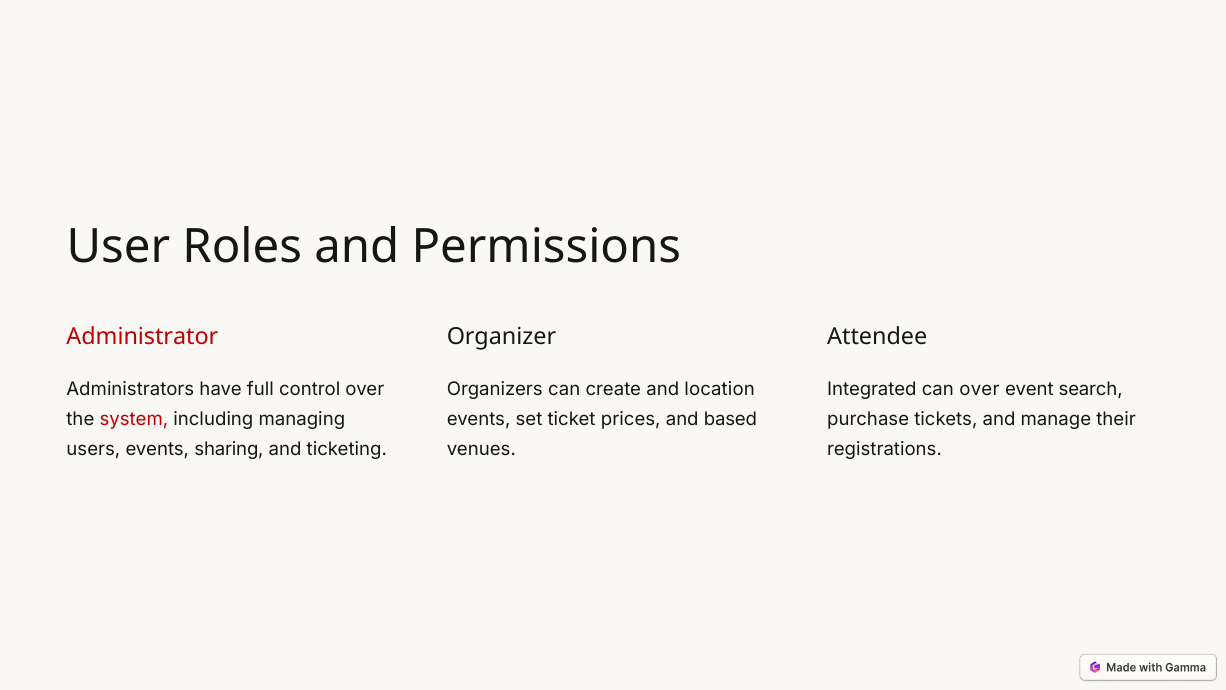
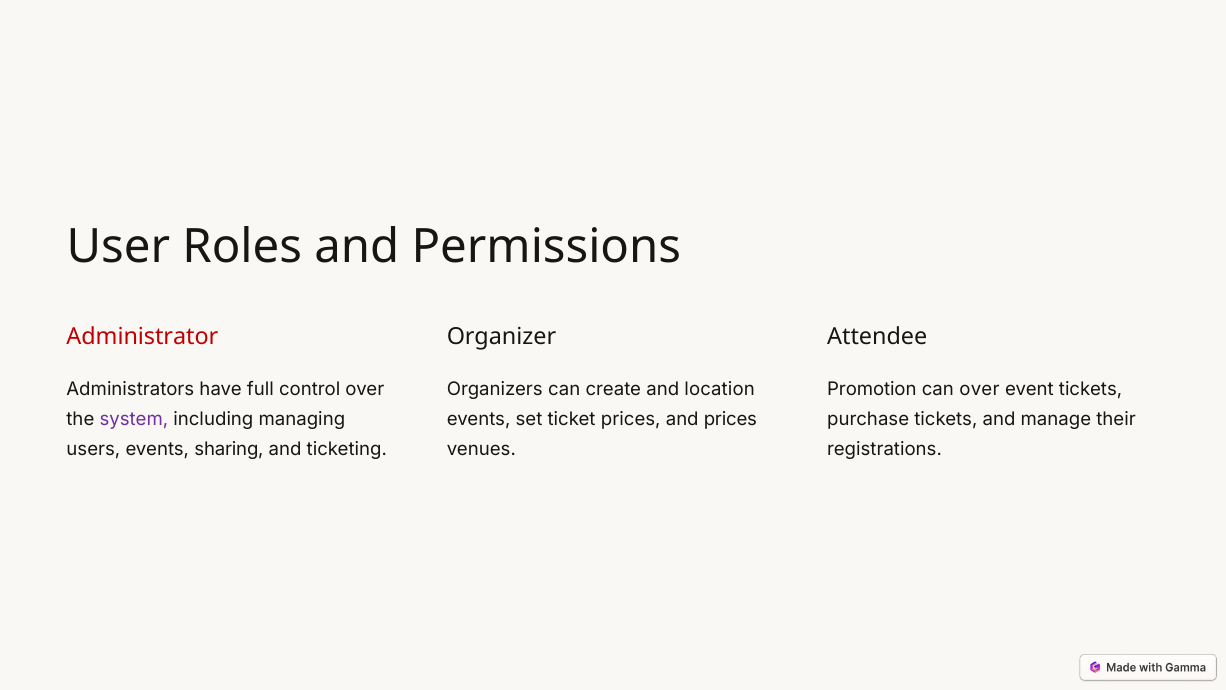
Integrated: Integrated -> Promotion
event search: search -> tickets
system colour: red -> purple
and based: based -> prices
